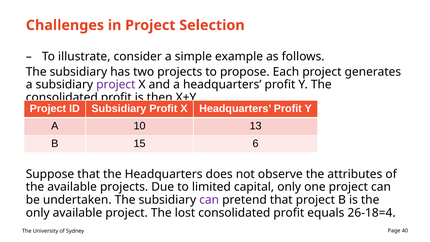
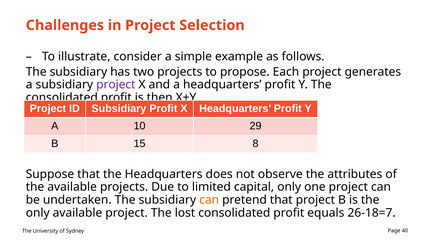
13: 13 -> 29
6: 6 -> 8
can at (209, 200) colour: purple -> orange
26-18=4: 26-18=4 -> 26-18=7
